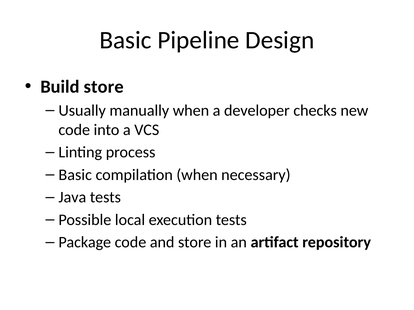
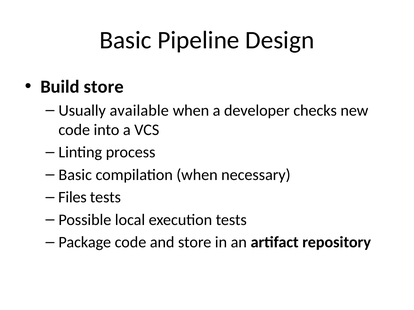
manually: manually -> available
Java: Java -> Files
